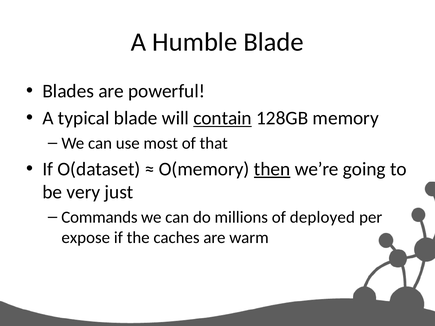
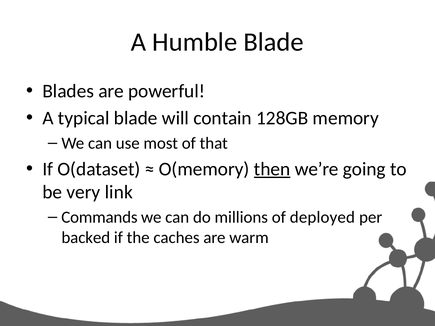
contain underline: present -> none
just: just -> link
expose: expose -> backed
